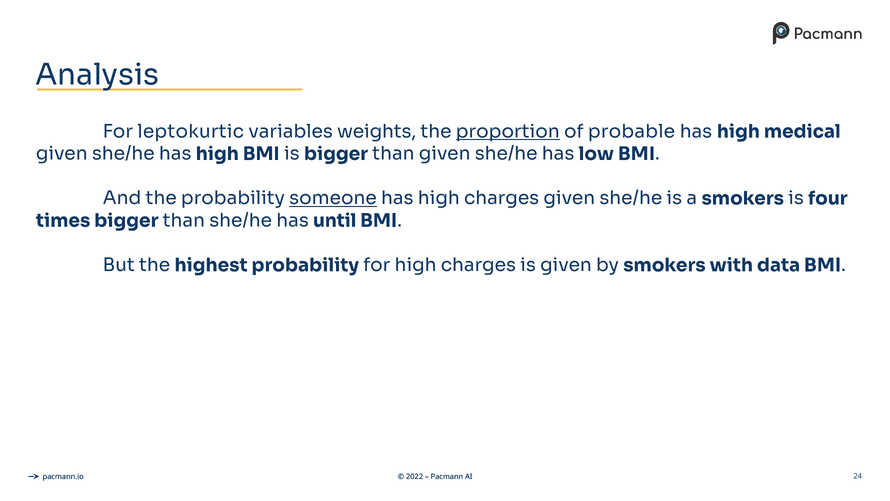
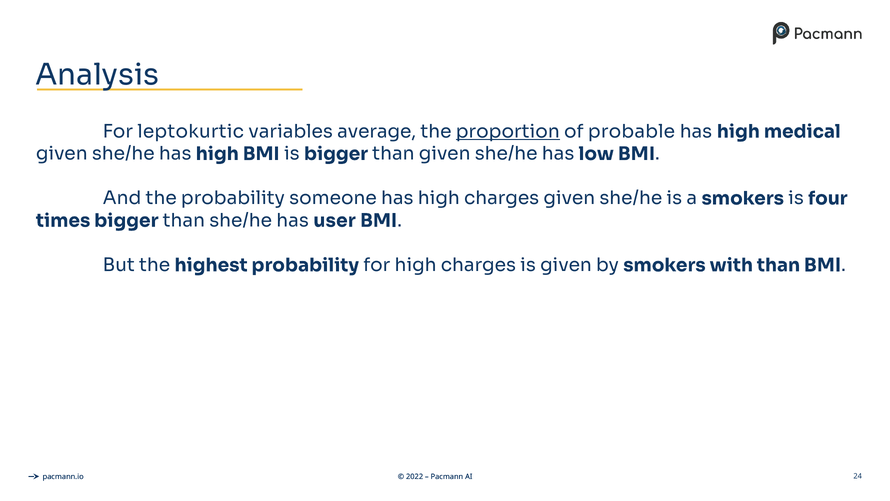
weights: weights -> average
someone underline: present -> none
until: until -> user
with data: data -> than
